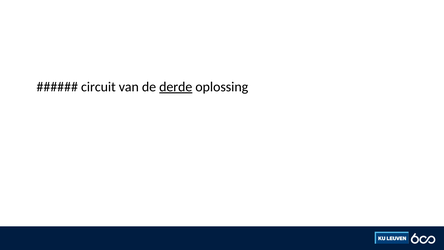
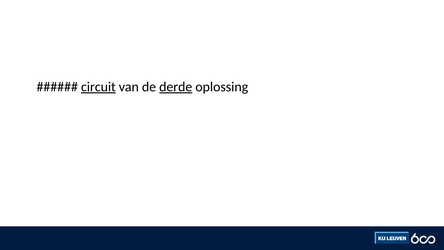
circuit underline: none -> present
